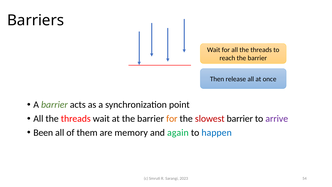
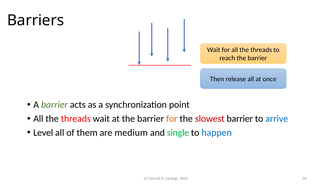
arrive colour: purple -> blue
Been: Been -> Level
memory: memory -> medium
again: again -> single
